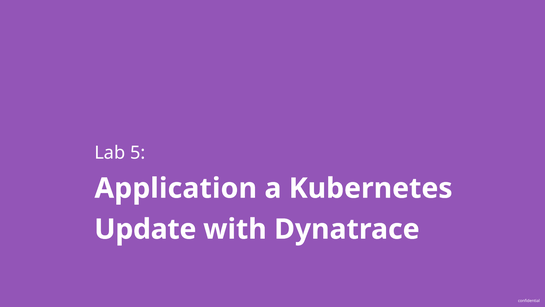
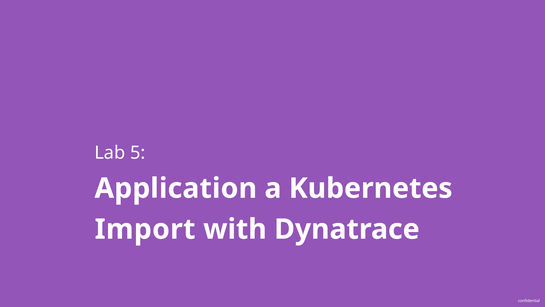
Update: Update -> Import
